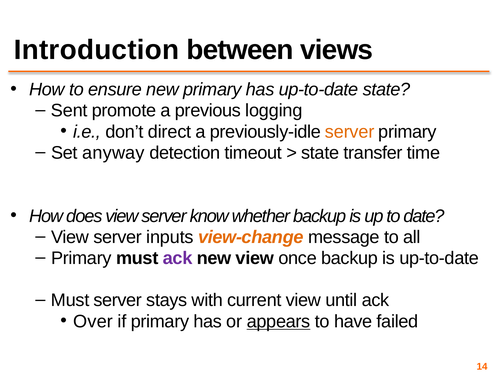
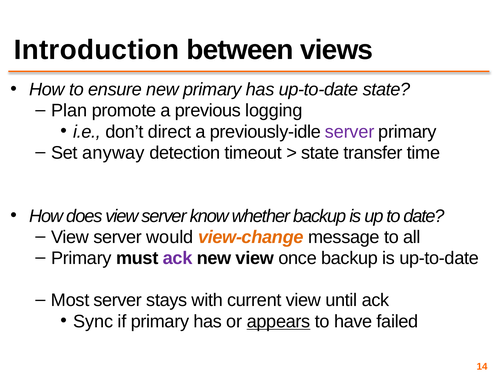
Sent: Sent -> Plan
server at (350, 132) colour: orange -> purple
inputs: inputs -> would
Must at (70, 300): Must -> Most
Over: Over -> Sync
